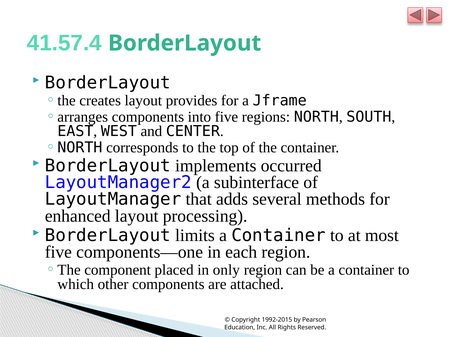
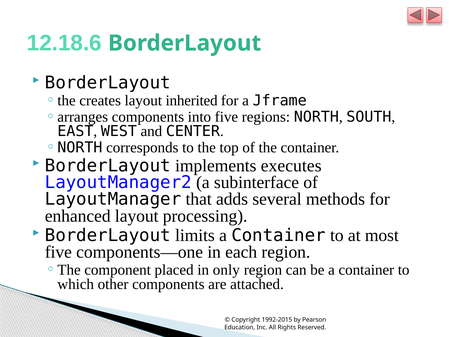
41.57.4: 41.57.4 -> 12.18.6
provides: provides -> inherited
occurred: occurred -> executes
